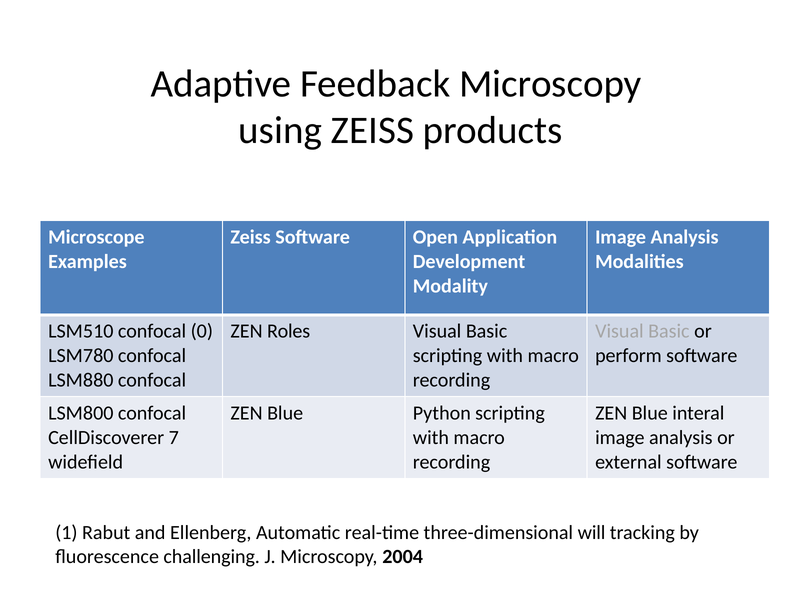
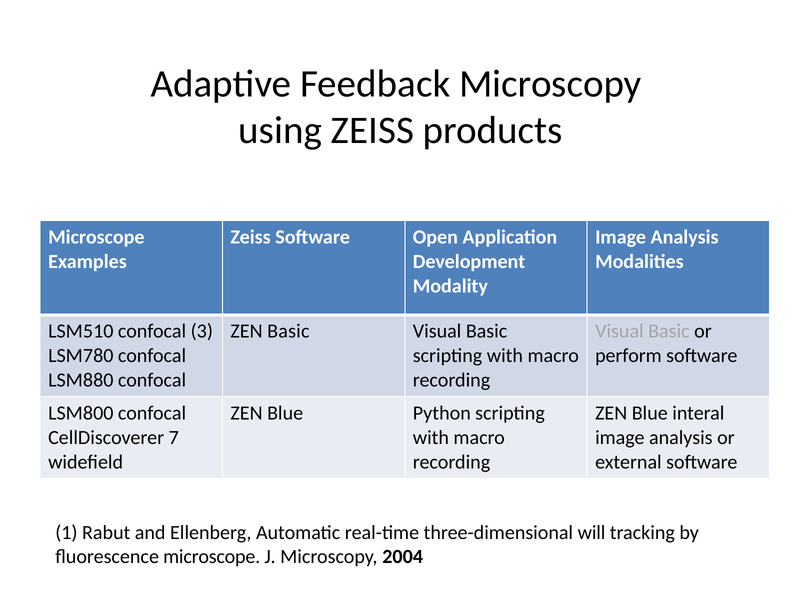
0: 0 -> 3
ZEN Roles: Roles -> Basic
fluorescence challenging: challenging -> microscope
